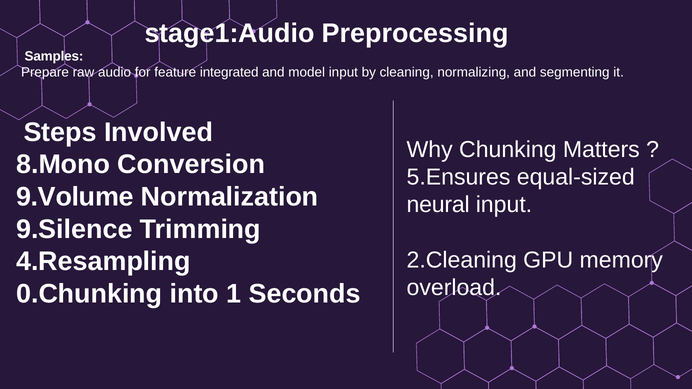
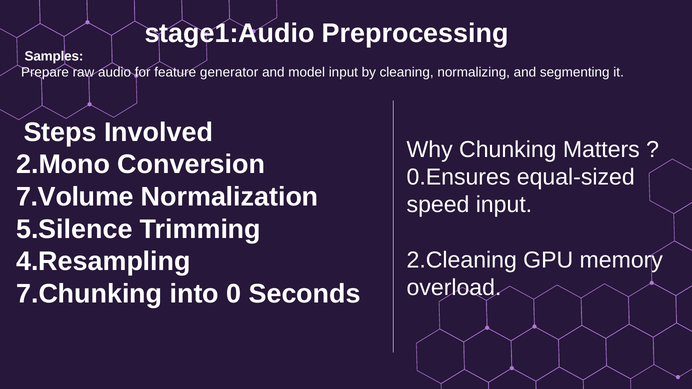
integrated: integrated -> generator
8.Mono: 8.Mono -> 2.Mono
5.Ensures: 5.Ensures -> 0.Ensures
9.Volume: 9.Volume -> 7.Volume
neural: neural -> speed
9.Silence: 9.Silence -> 5.Silence
0.Chunking: 0.Chunking -> 7.Chunking
1: 1 -> 0
